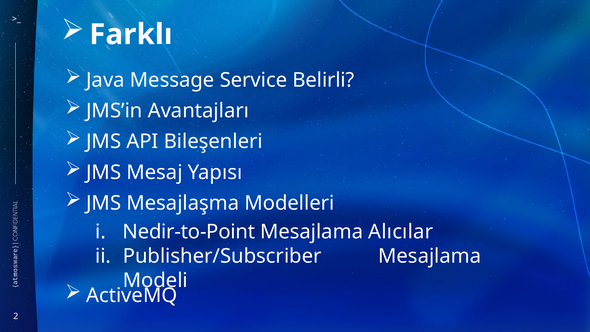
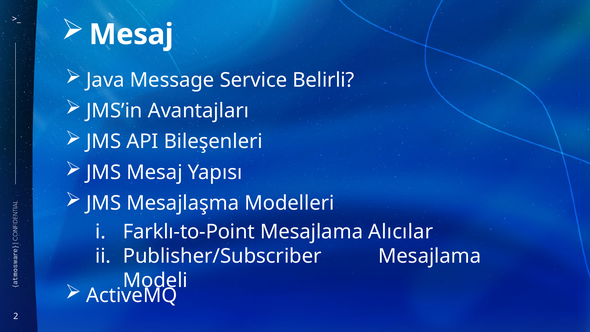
Farklı at (131, 34): Farklı -> Mesaj
Nedir-to-Point: Nedir-to-Point -> Farklı-to-Point
